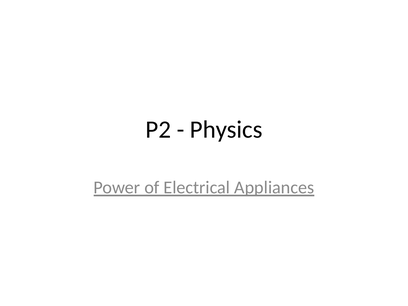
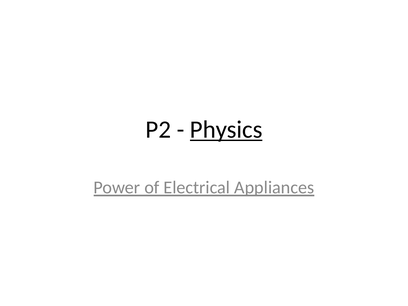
Physics underline: none -> present
